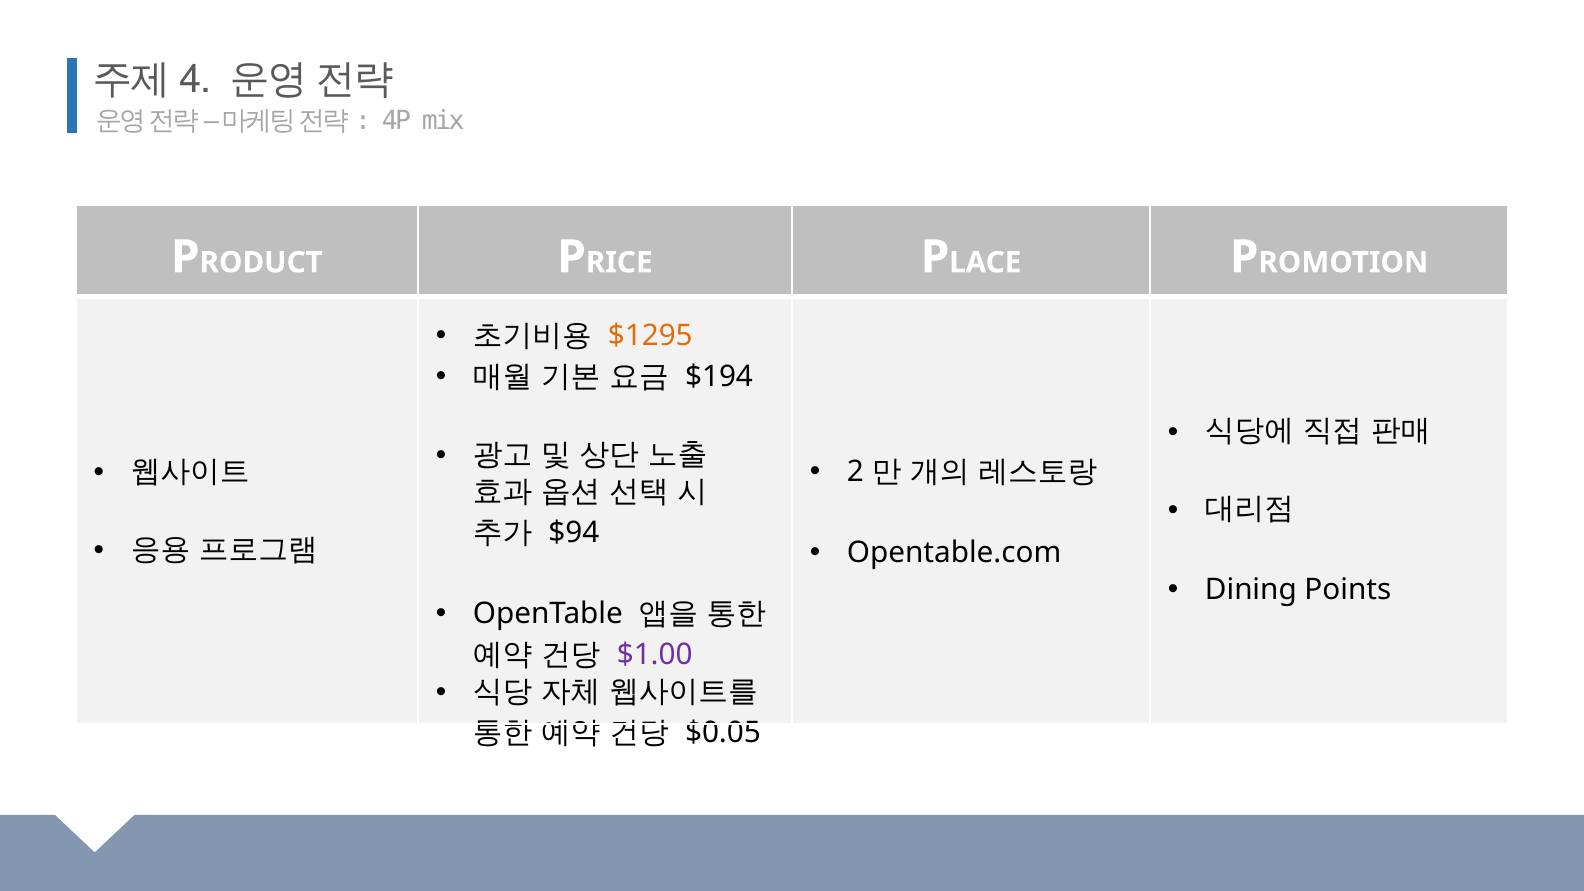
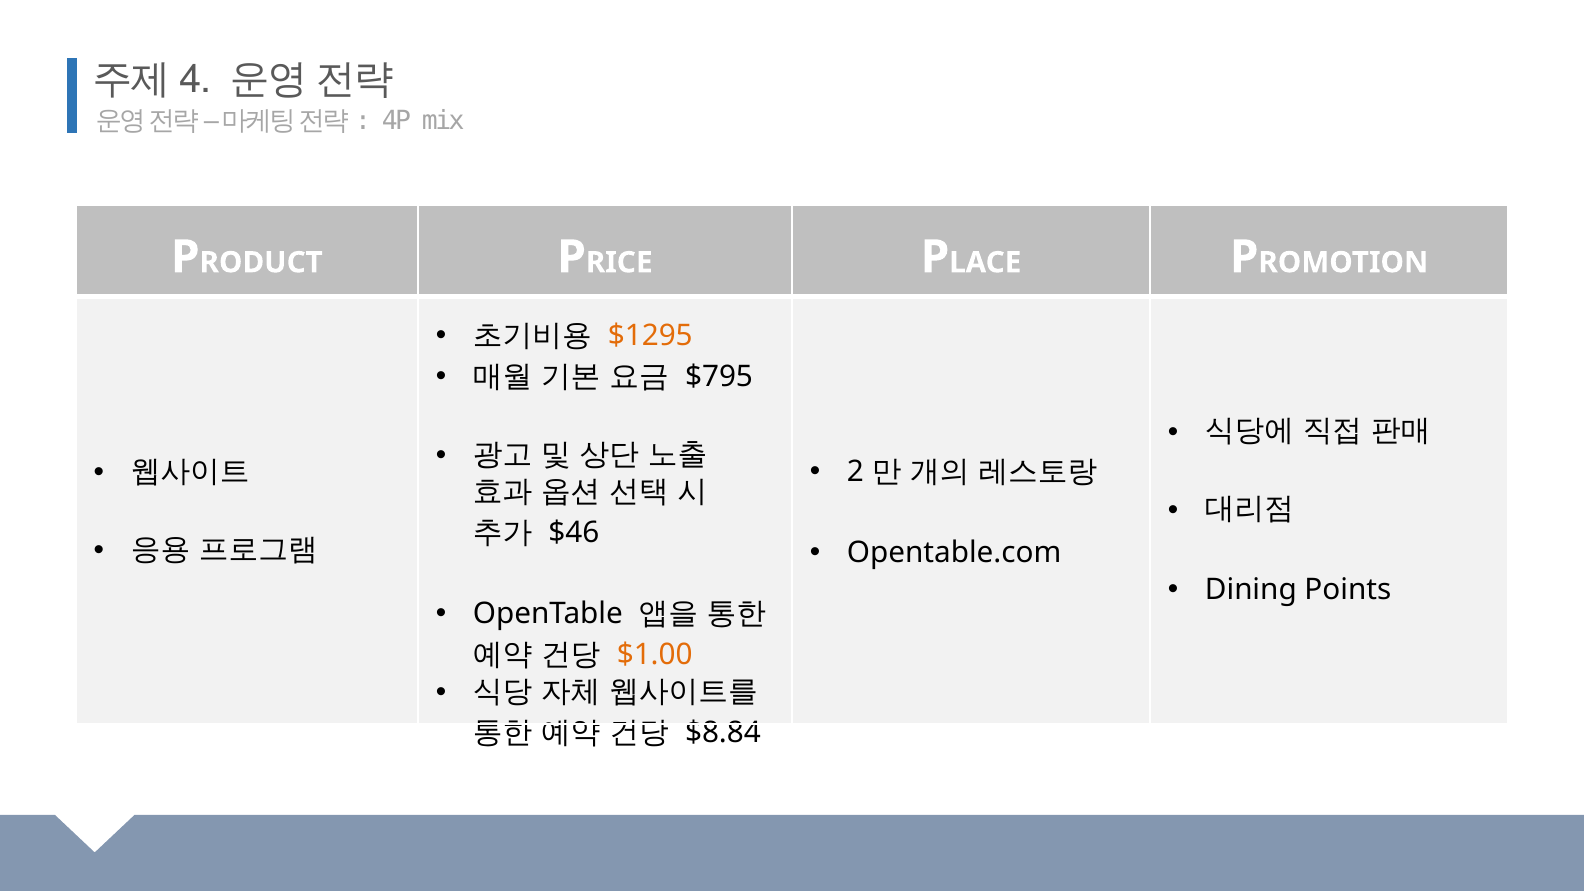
$194: $194 -> $795
$94: $94 -> $46
$1.00 colour: purple -> orange
$0.05: $0.05 -> $8.84
